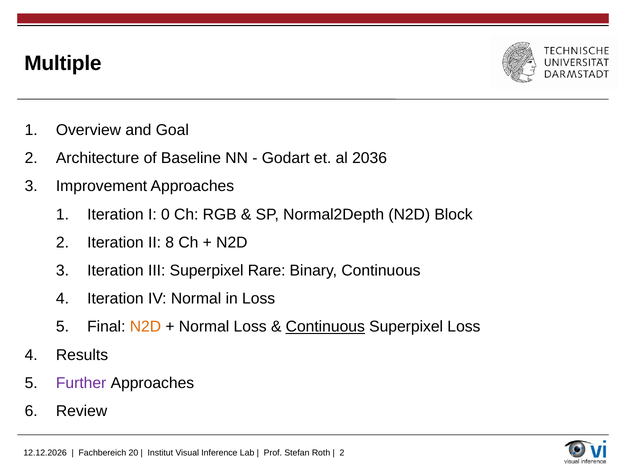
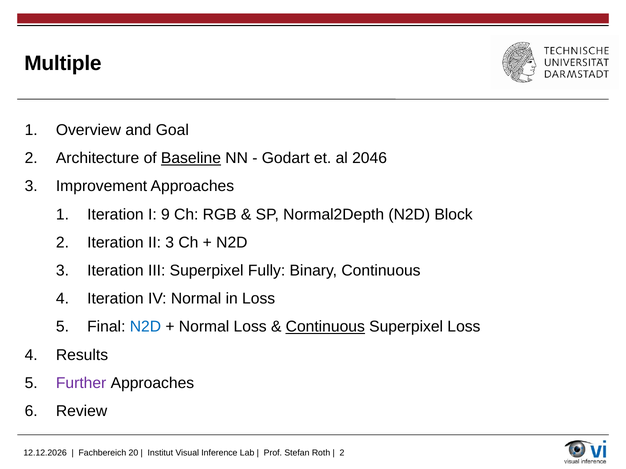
Baseline underline: none -> present
2036: 2036 -> 2046
0: 0 -> 9
II 8: 8 -> 3
Rare: Rare -> Fully
N2D at (145, 327) colour: orange -> blue
